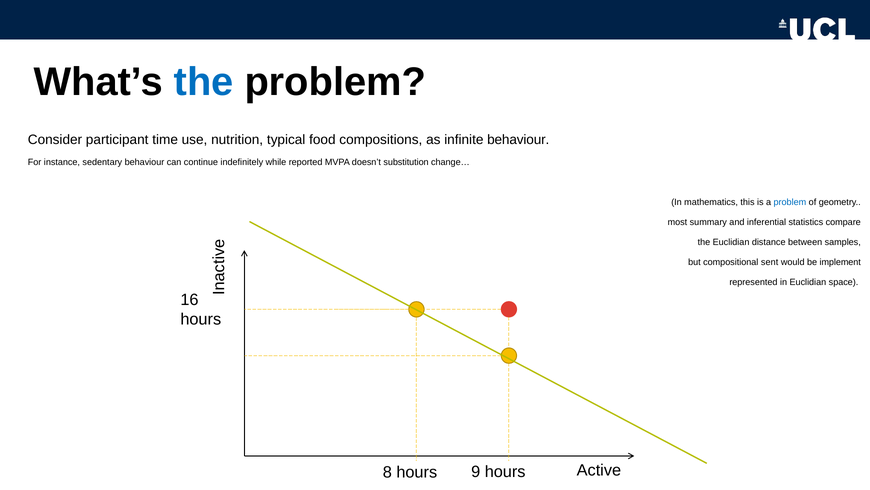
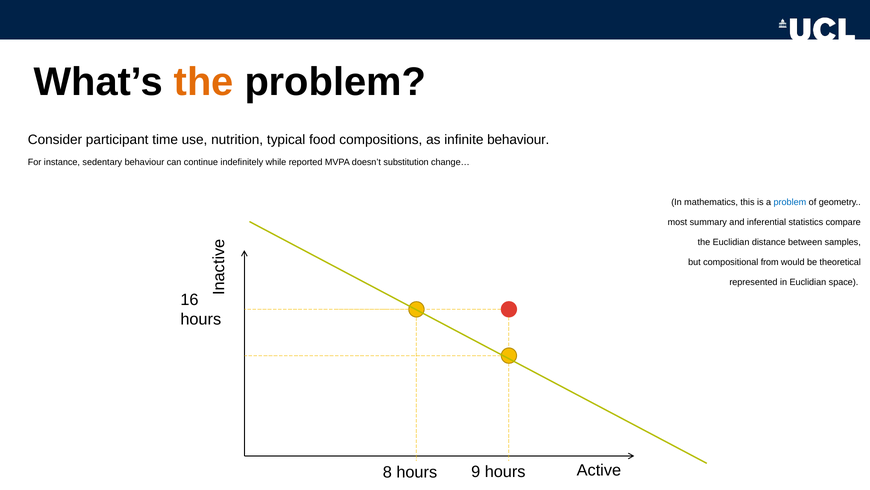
the at (204, 82) colour: blue -> orange
sent: sent -> from
implement: implement -> theoretical
